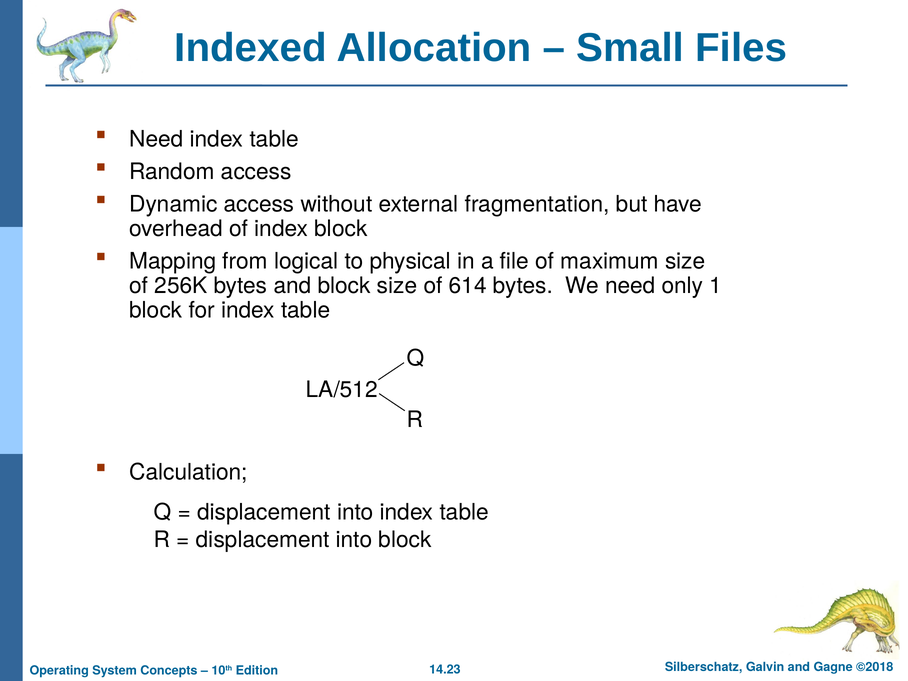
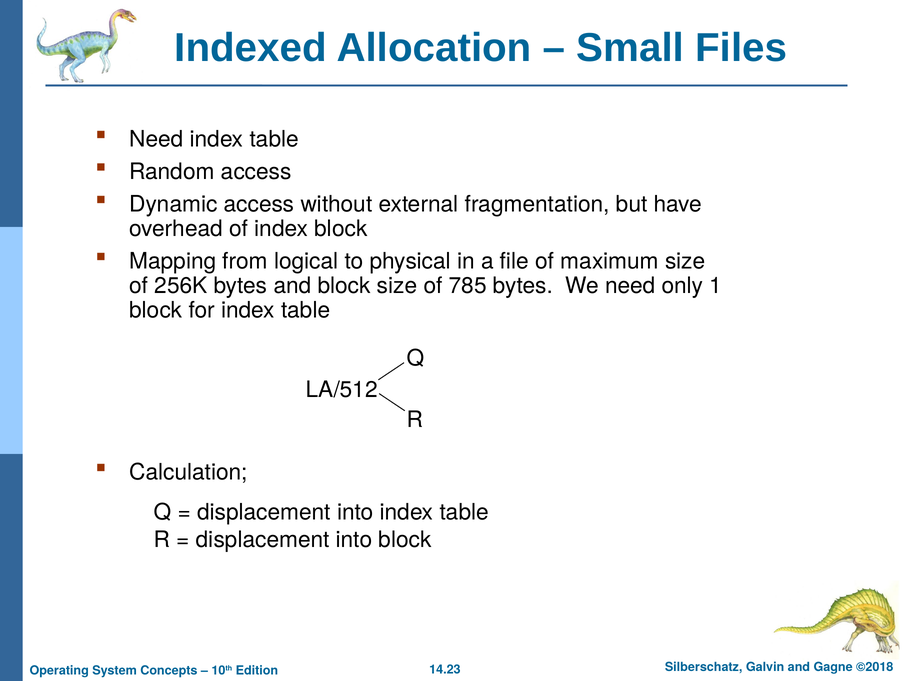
614: 614 -> 785
